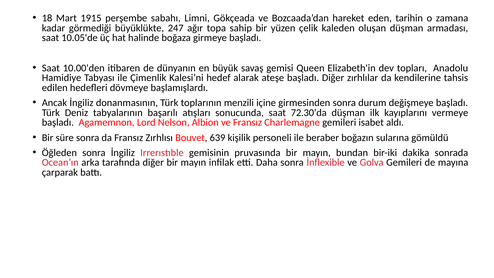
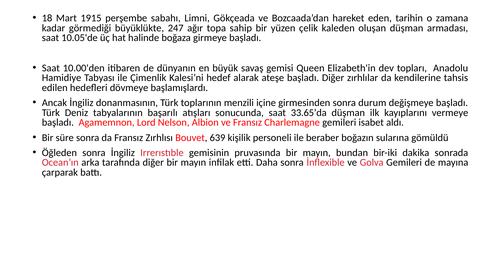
72.30’da: 72.30’da -> 33.65’da
